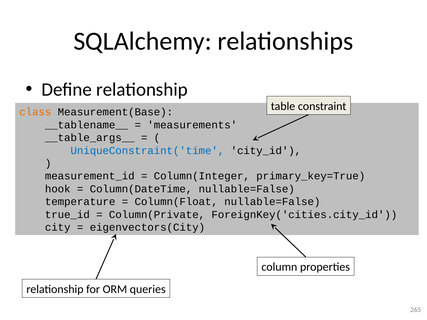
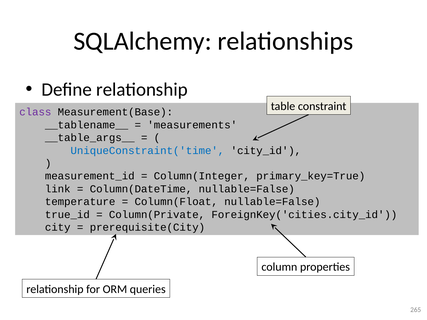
class colour: orange -> purple
hook: hook -> link
eigenvectors(City: eigenvectors(City -> prerequisite(City
